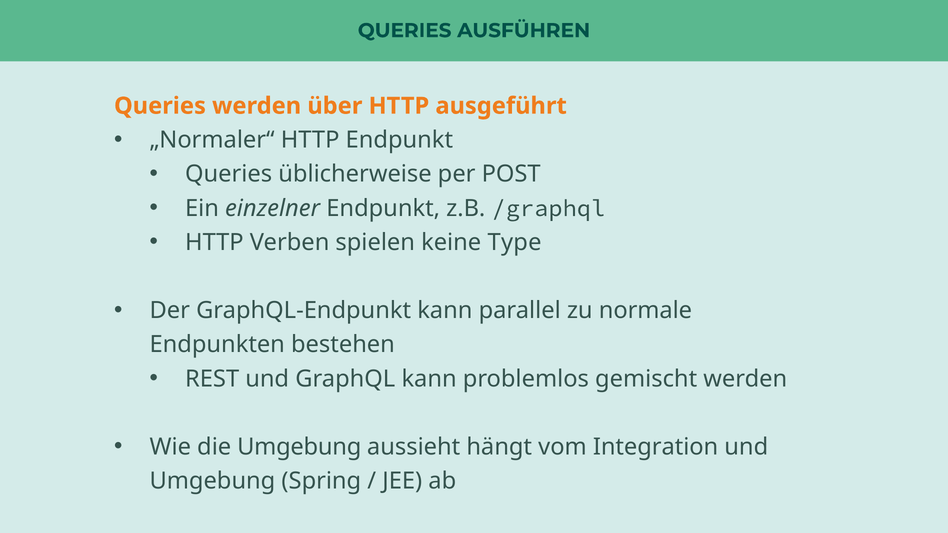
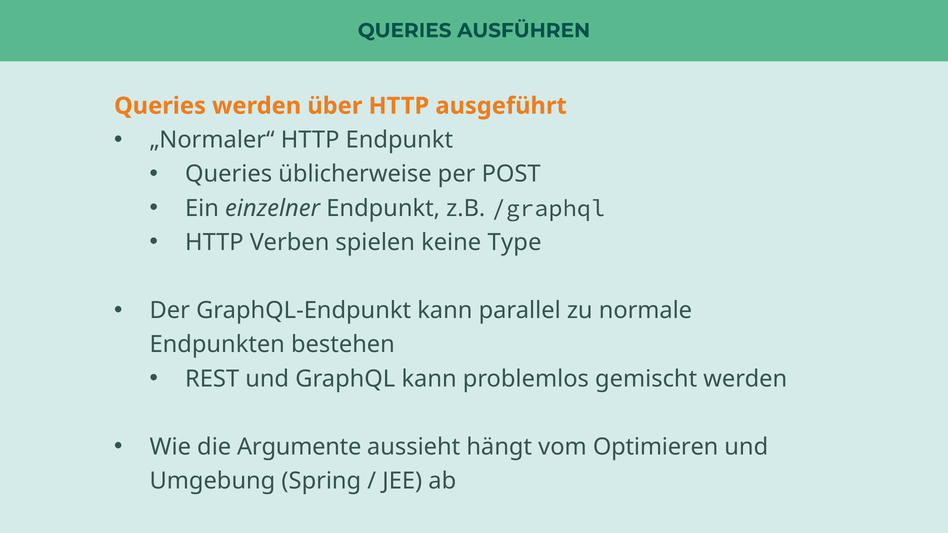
die Umgebung: Umgebung -> Argumente
Integration: Integration -> Optimieren
